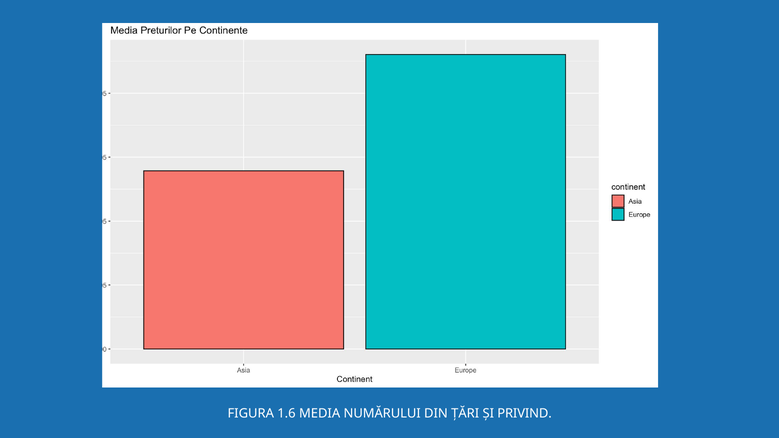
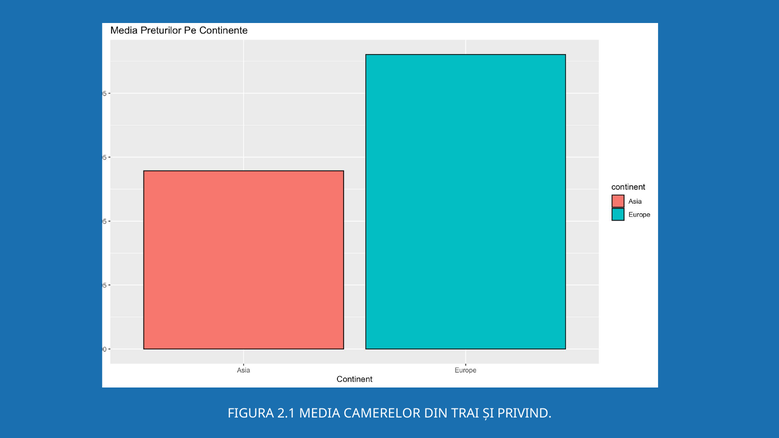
1.6: 1.6 -> 2.1
NUMĂRULUI: NUMĂRULUI -> CAMERELOR
ȚĂRI: ȚĂRI -> TRAI
